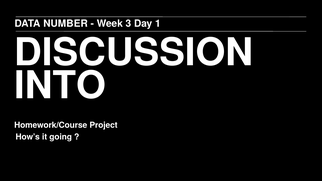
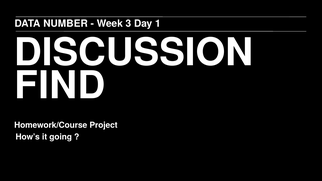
INTO: INTO -> FIND
